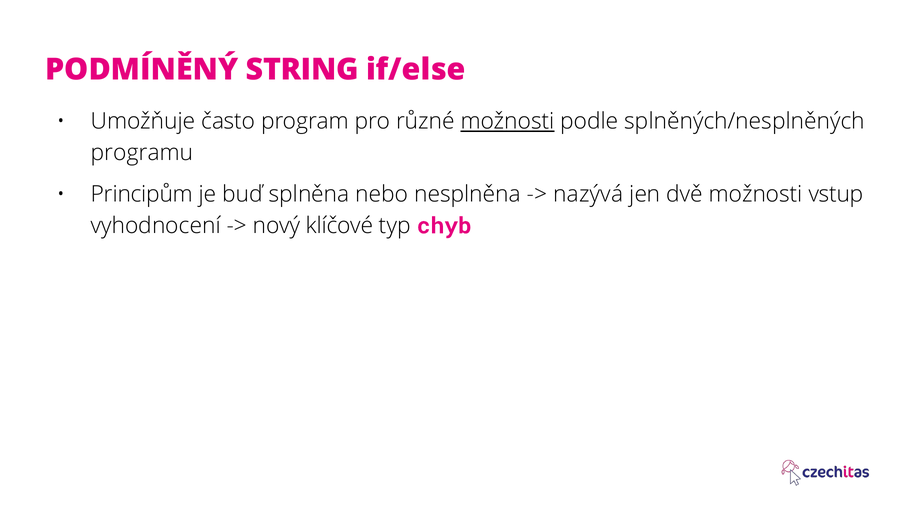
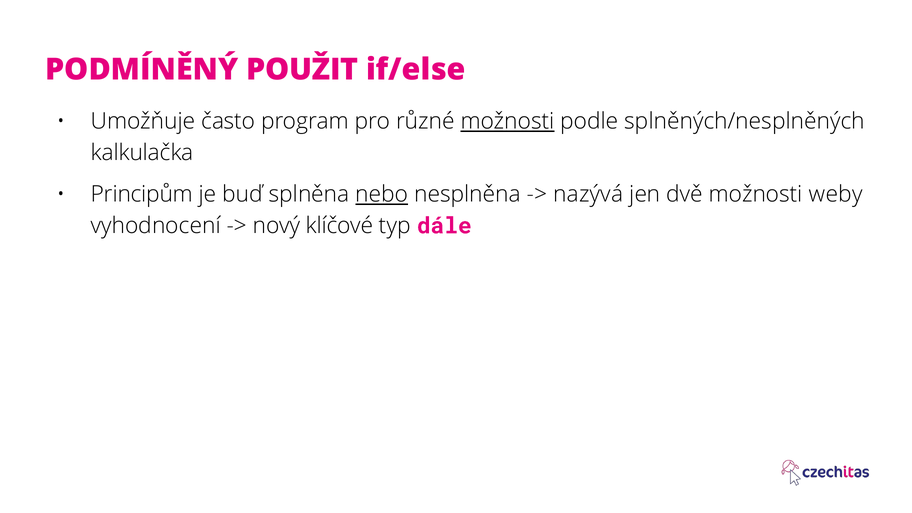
STRING: STRING -> POUŽIT
programu: programu -> kalkulačka
nebo underline: none -> present
vstup: vstup -> weby
chyb: chyb -> dále
